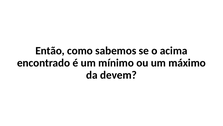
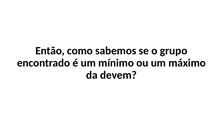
acima: acima -> grupo
